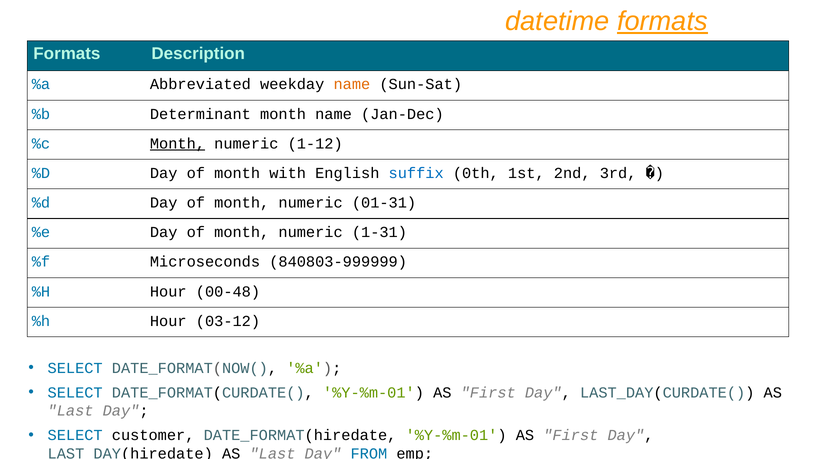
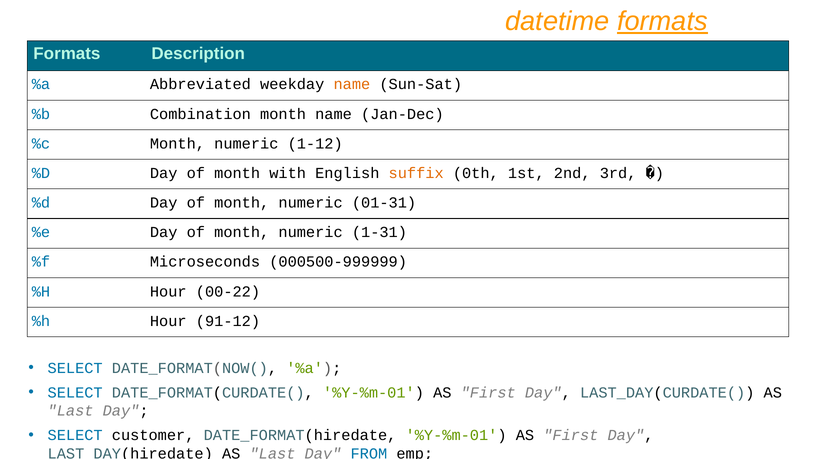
Determinant: Determinant -> Combination
Month at (177, 144) underline: present -> none
suffix colour: blue -> orange
840803-999999: 840803-999999 -> 000500-999999
00-48: 00-48 -> 00-22
03-12: 03-12 -> 91-12
